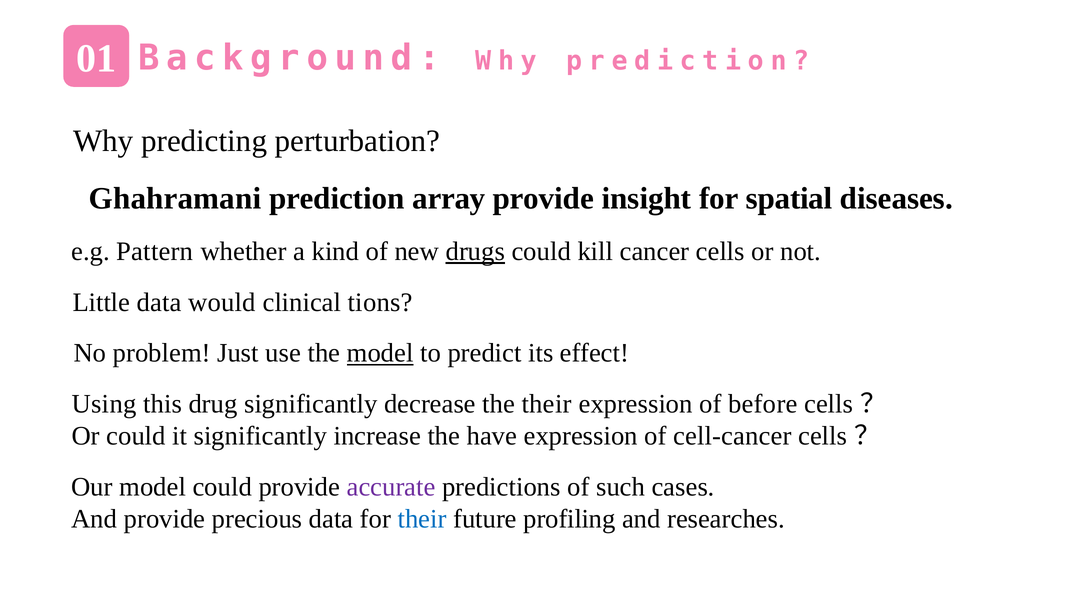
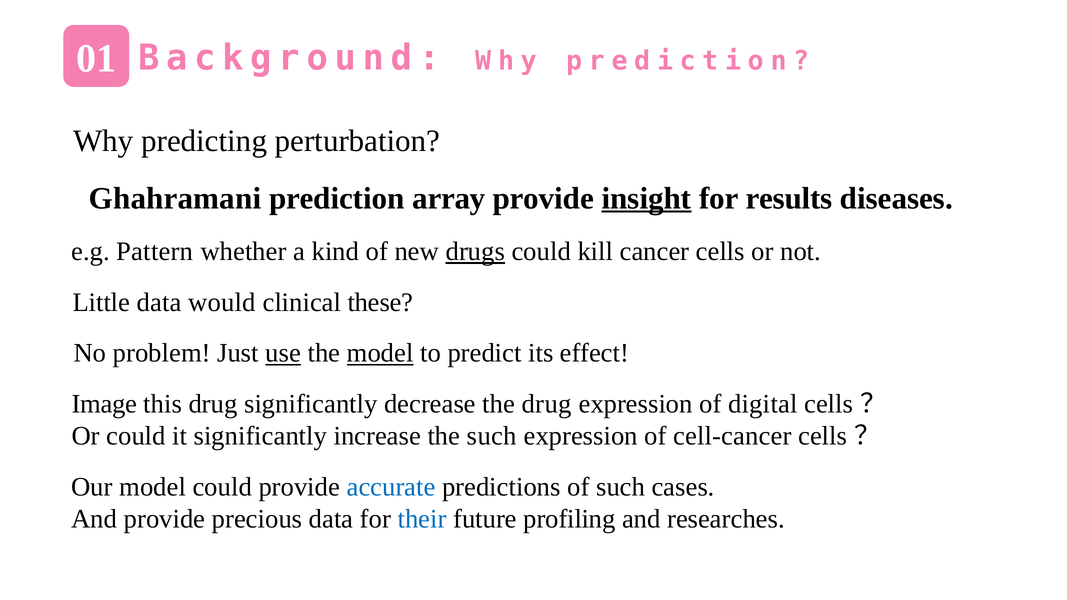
insight underline: none -> present
spatial: spatial -> results
tions: tions -> these
use underline: none -> present
Using: Using -> Image
the their: their -> drug
before: before -> digital
the have: have -> such
accurate colour: purple -> blue
